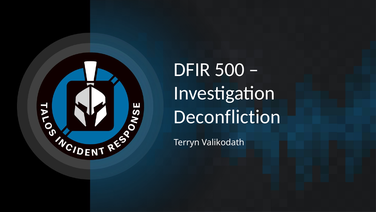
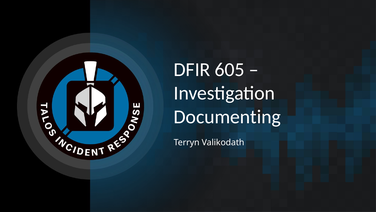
500: 500 -> 605
Deconfliction: Deconfliction -> Documenting
